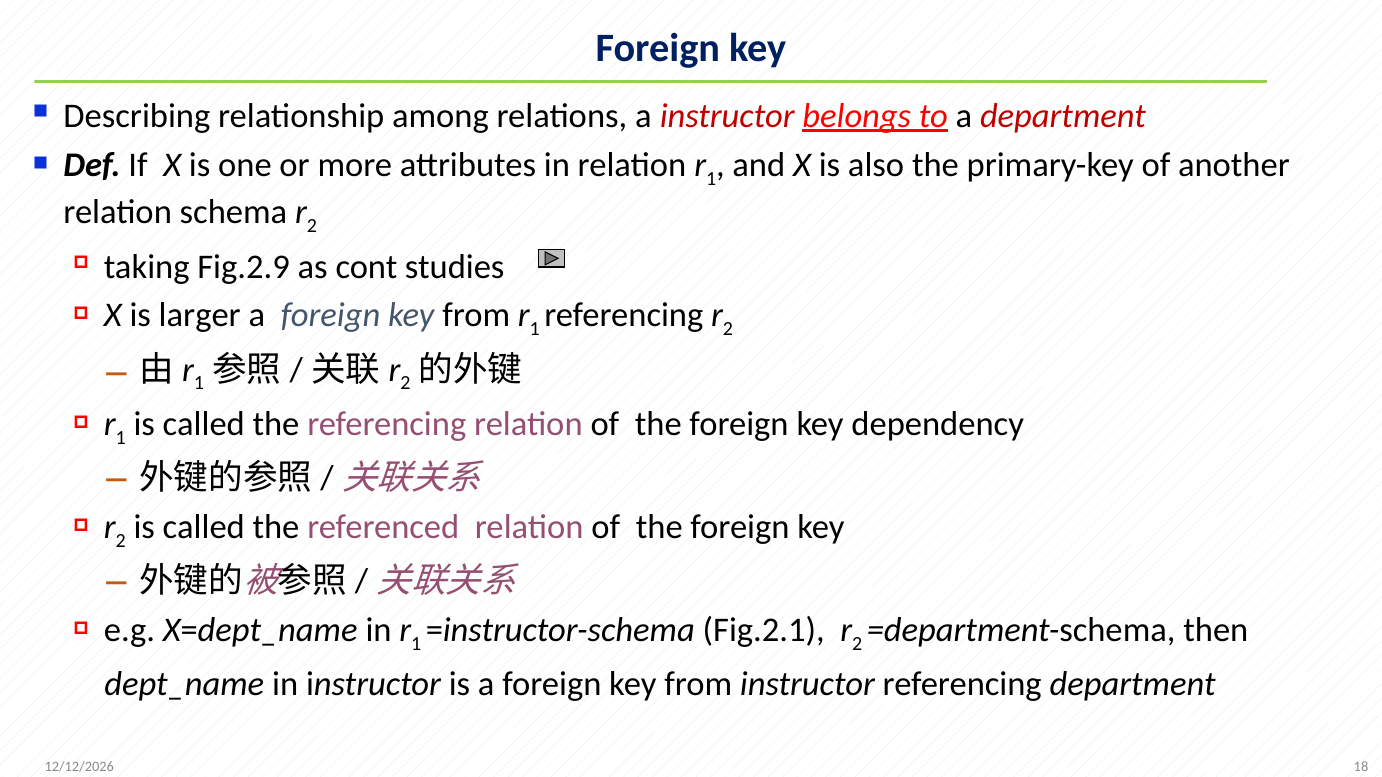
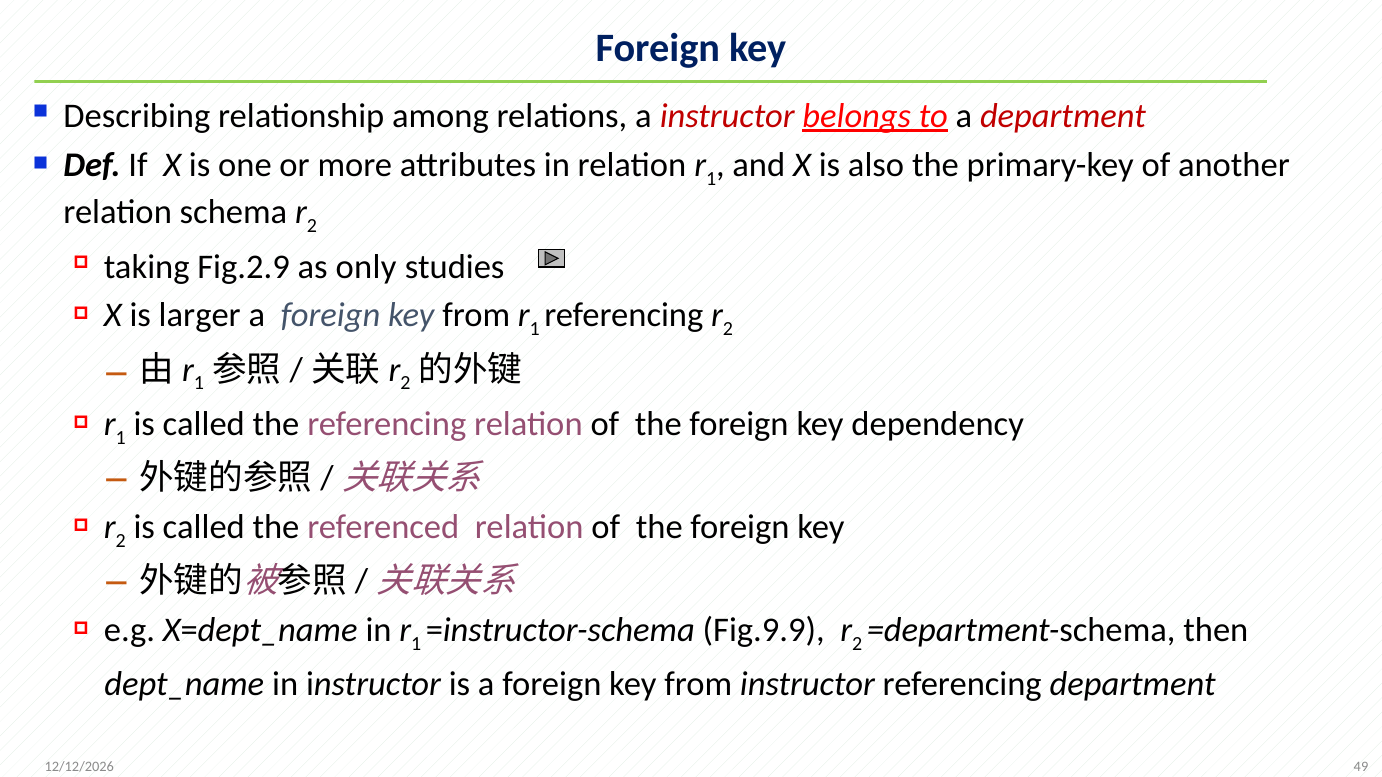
cont: cont -> only
Fig.2.1: Fig.2.1 -> Fig.9.9
18: 18 -> 49
